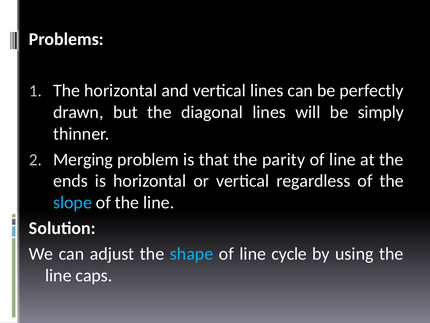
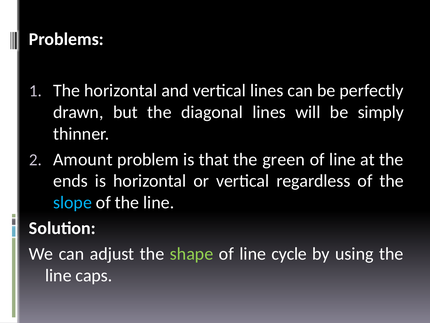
Merging: Merging -> Amount
parity: parity -> green
shape colour: light blue -> light green
